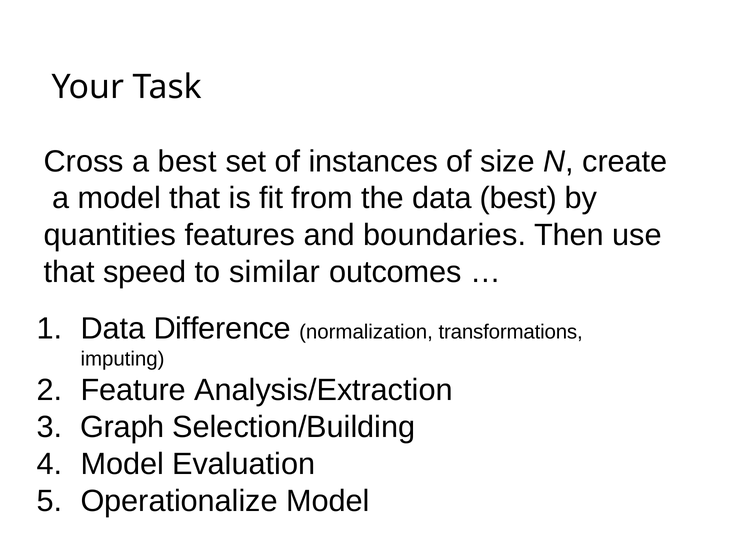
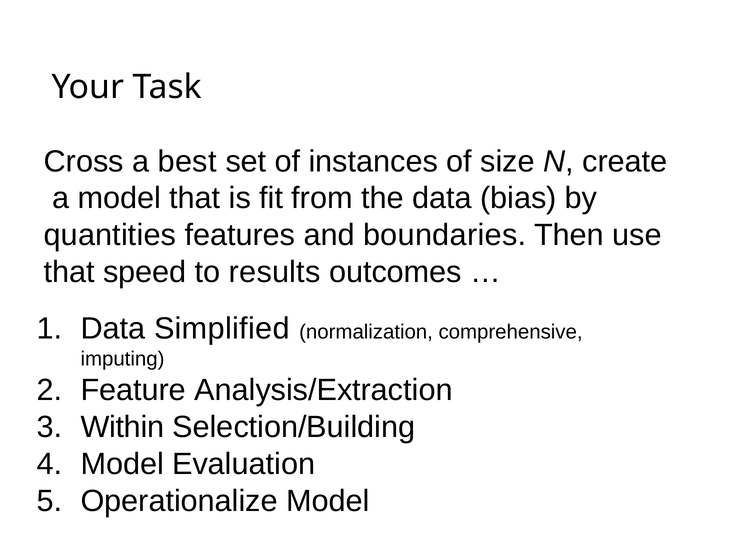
data best: best -> bias
similar: similar -> results
Difference: Difference -> Simplified
transformations: transformations -> comprehensive
Graph: Graph -> Within
